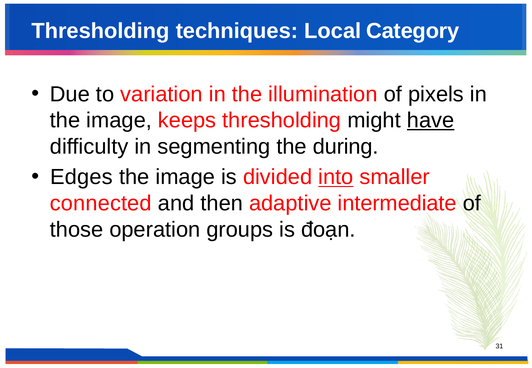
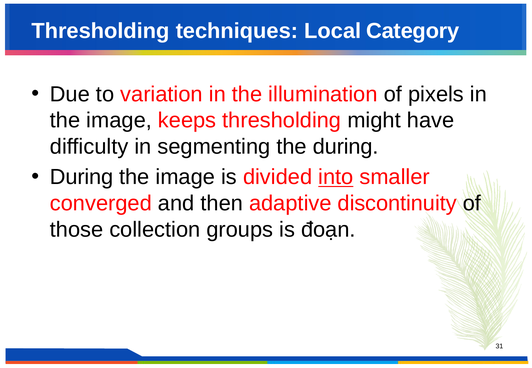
have underline: present -> none
Edges at (81, 177): Edges -> During
connected: connected -> converged
intermediate: intermediate -> discontinuity
operation: operation -> collection
